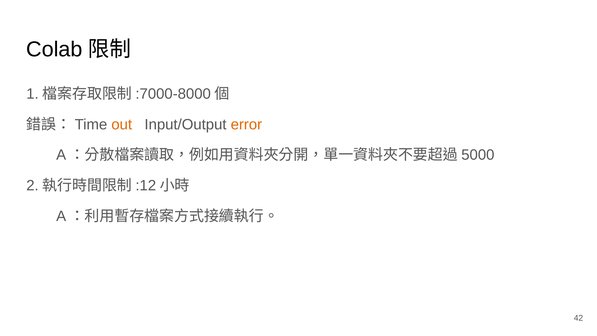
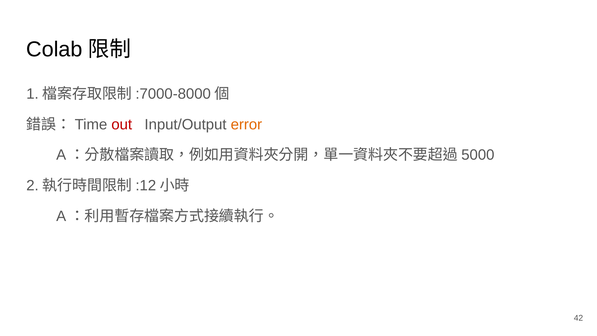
out colour: orange -> red
